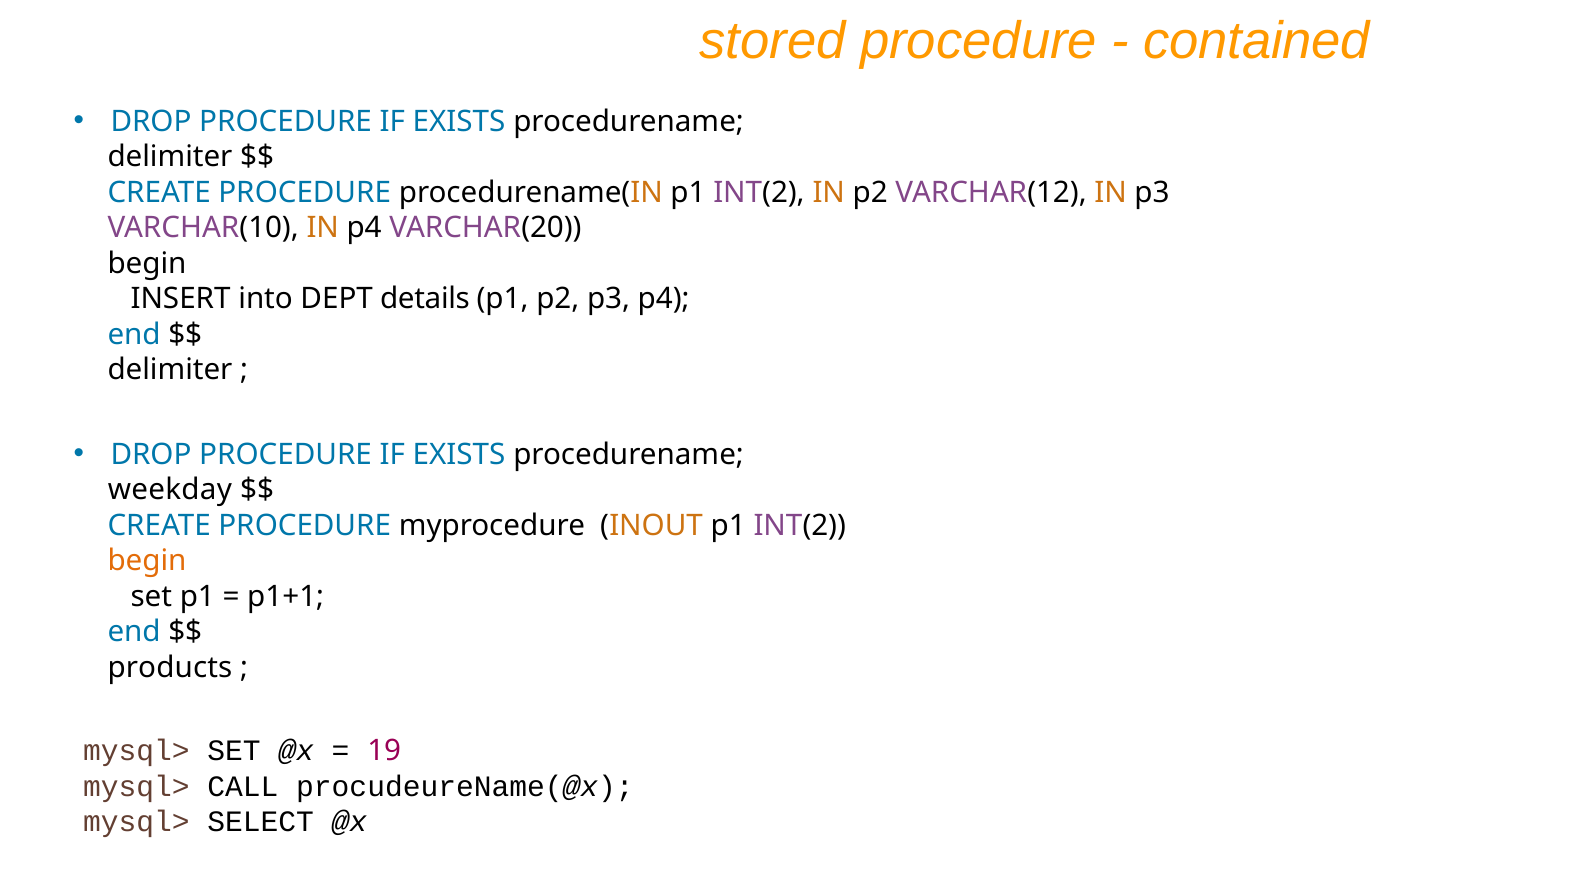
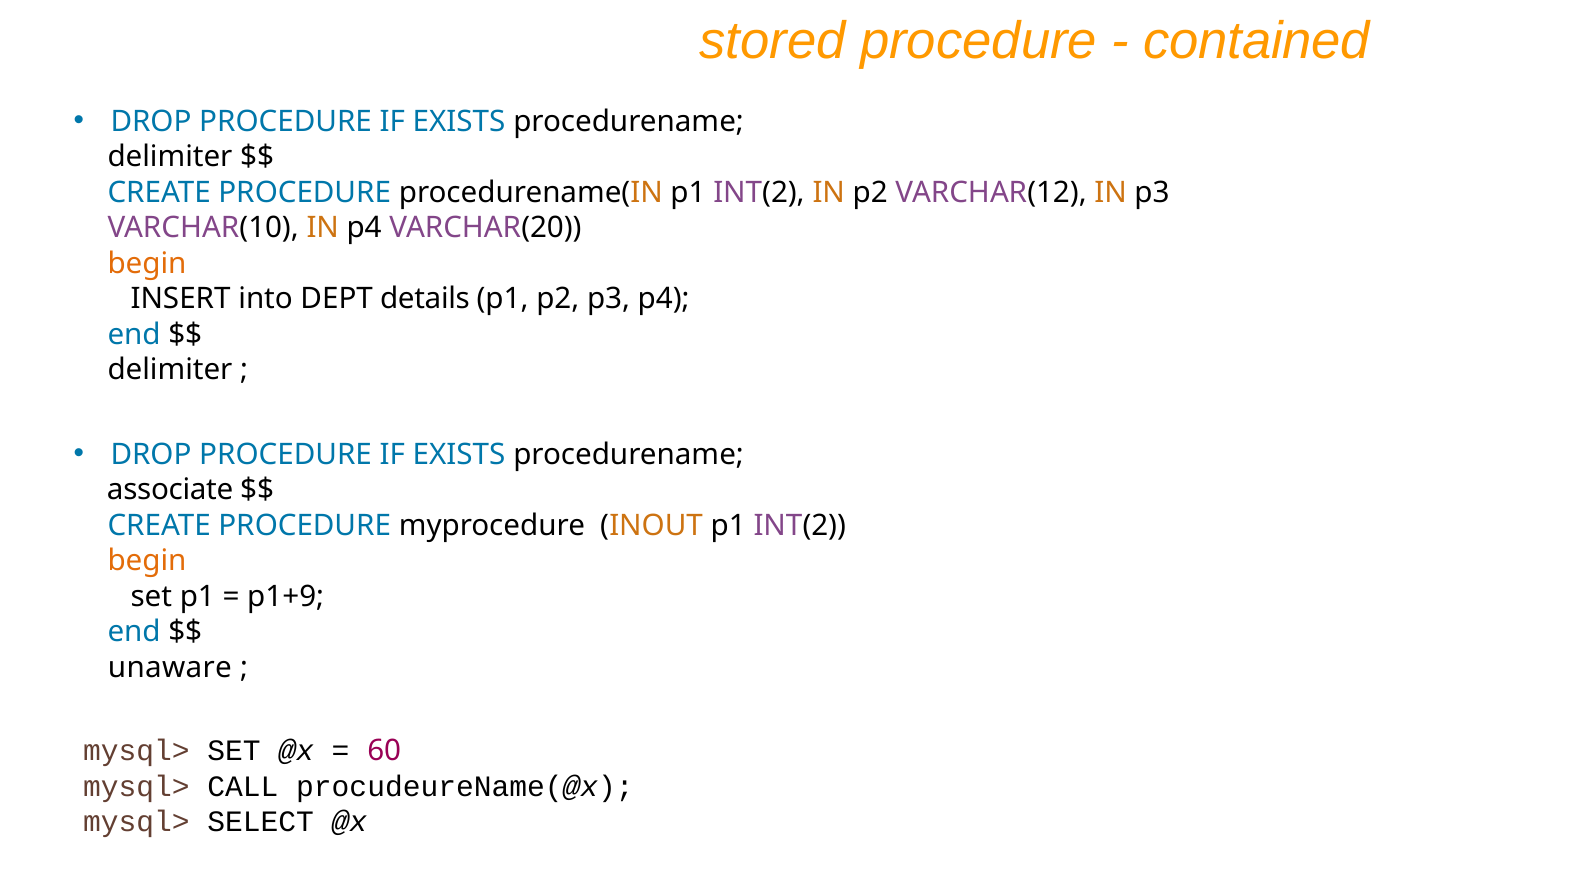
begin at (147, 264) colour: black -> orange
weekday: weekday -> associate
p1+1: p1+1 -> p1+9
products: products -> unaware
19: 19 -> 60
